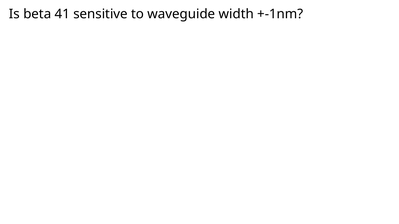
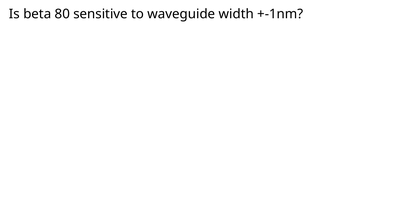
41: 41 -> 80
